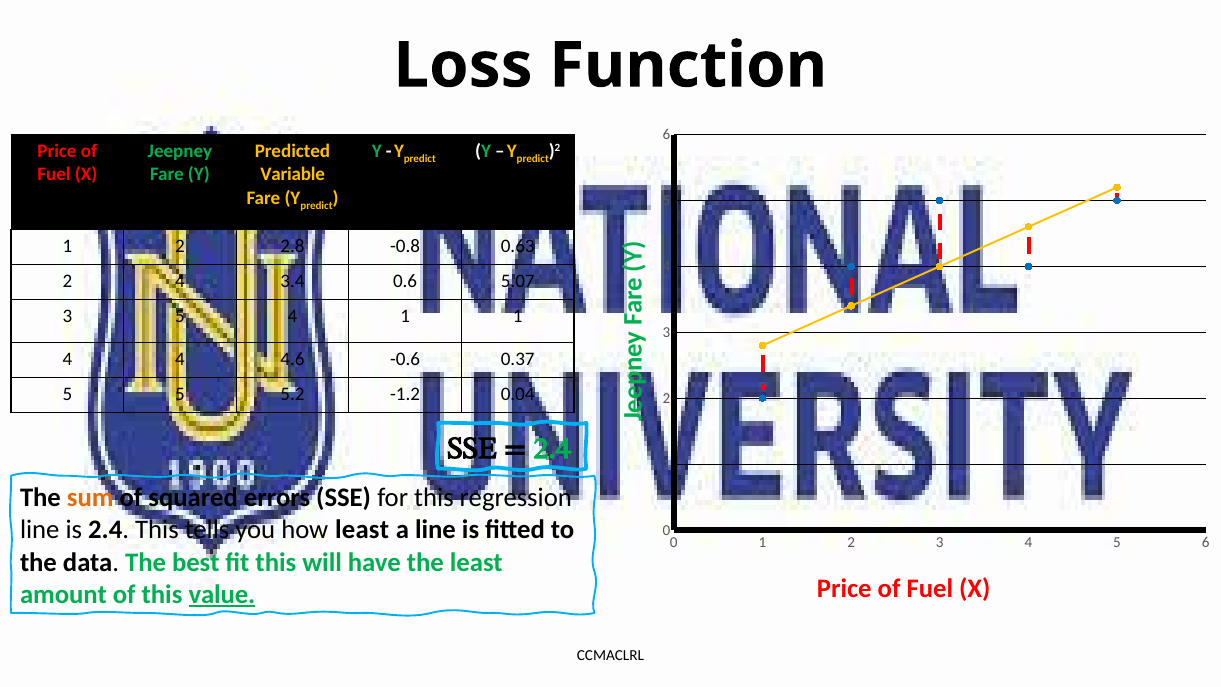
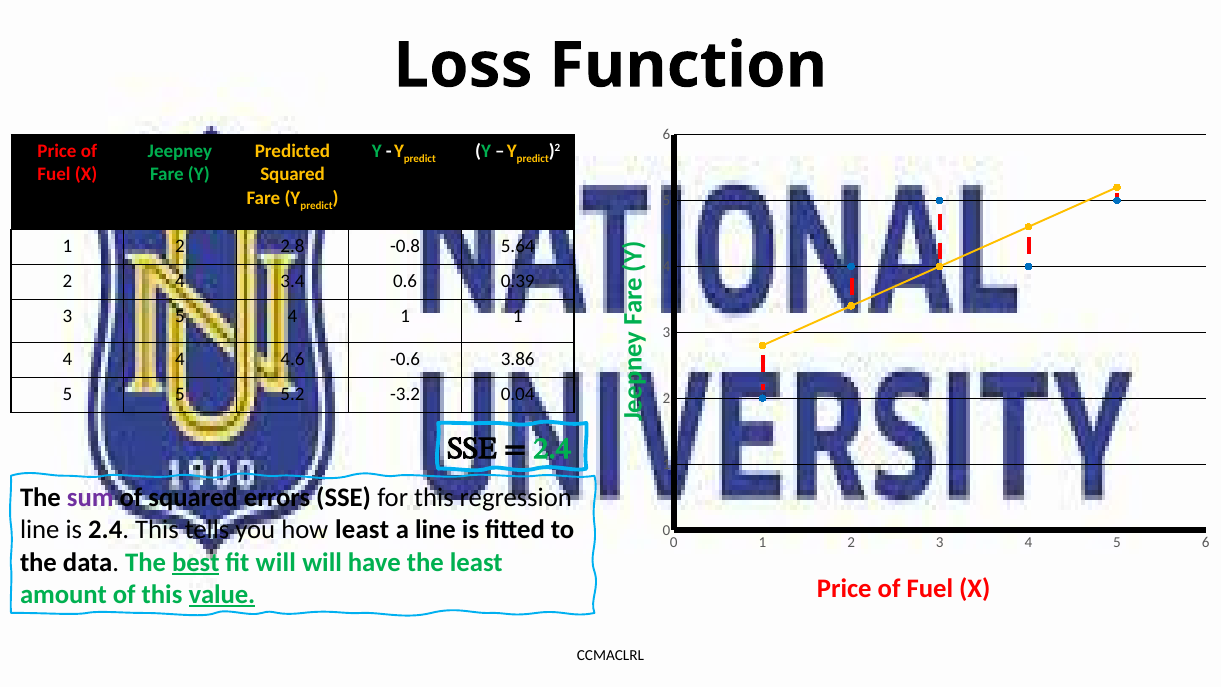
Variable at (293, 175): Variable -> Squared
0.63: 0.63 -> 5.64
5.07: 5.07 -> 0.39
0.37: 0.37 -> 3.86
-1.2: -1.2 -> -3.2
sum colour: orange -> purple
best underline: none -> present
fit this: this -> will
